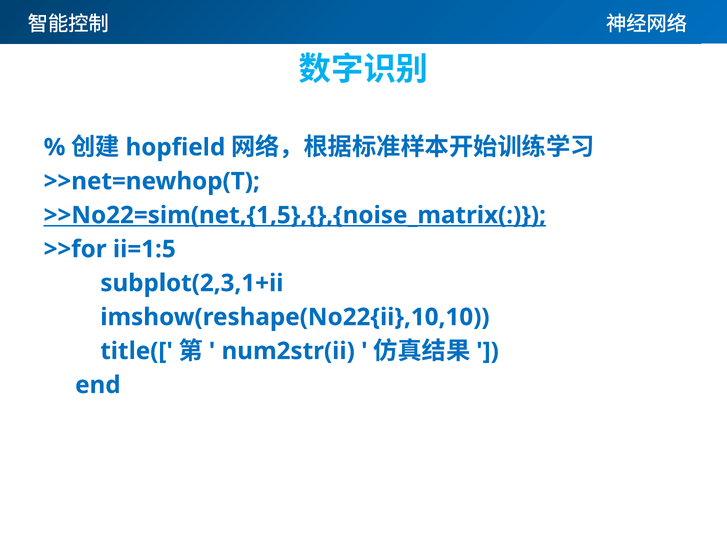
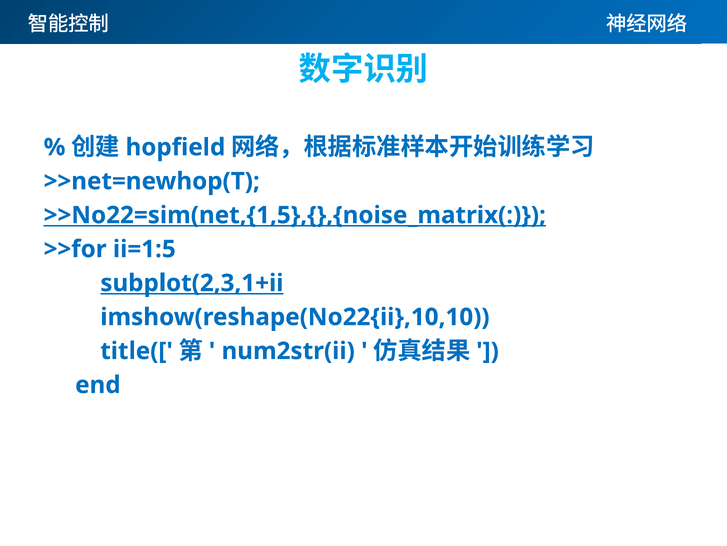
subplot(2,3,1+ii underline: none -> present
